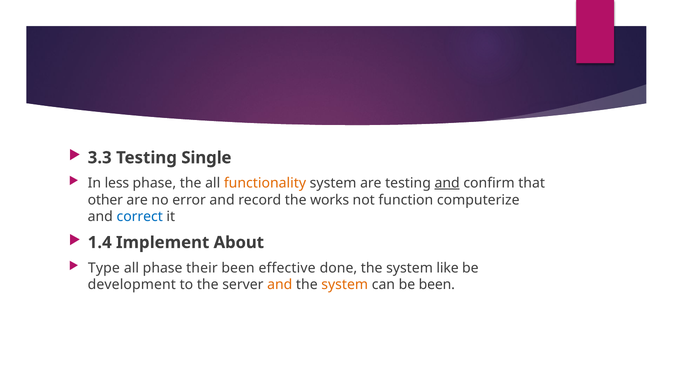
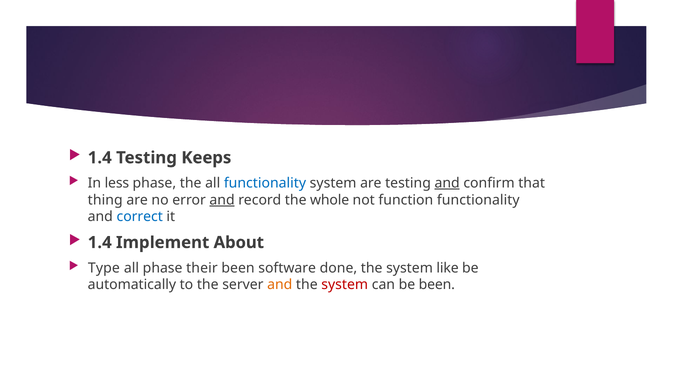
3.3 at (100, 158): 3.3 -> 1.4
Single: Single -> Keeps
functionality at (265, 183) colour: orange -> blue
other: other -> thing
and at (222, 200) underline: none -> present
works: works -> whole
function computerize: computerize -> functionality
effective: effective -> software
development: development -> automatically
system at (345, 284) colour: orange -> red
